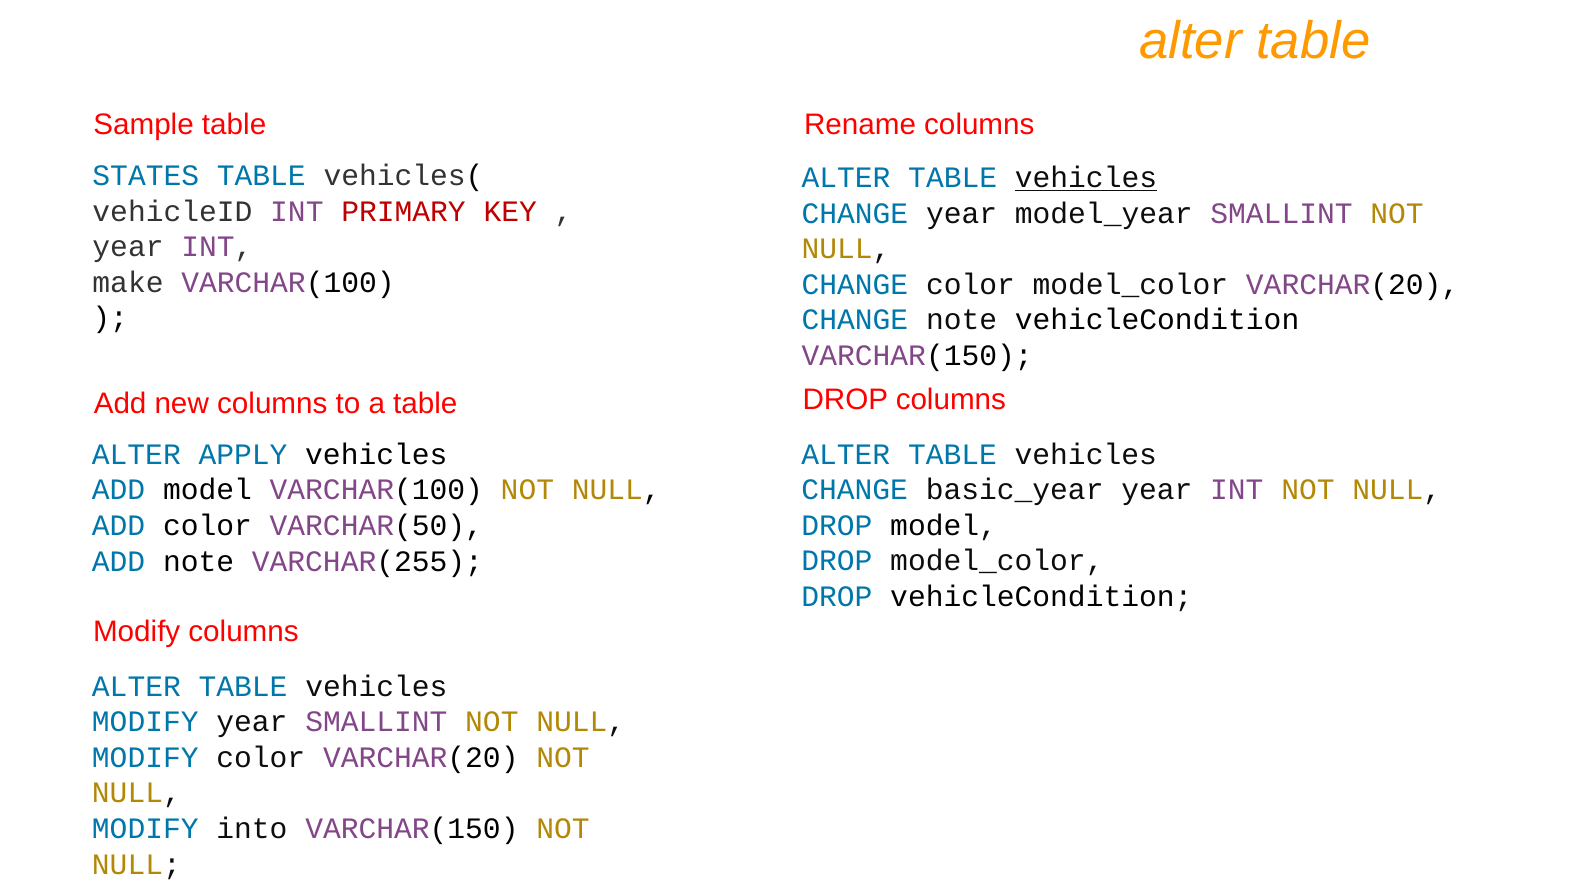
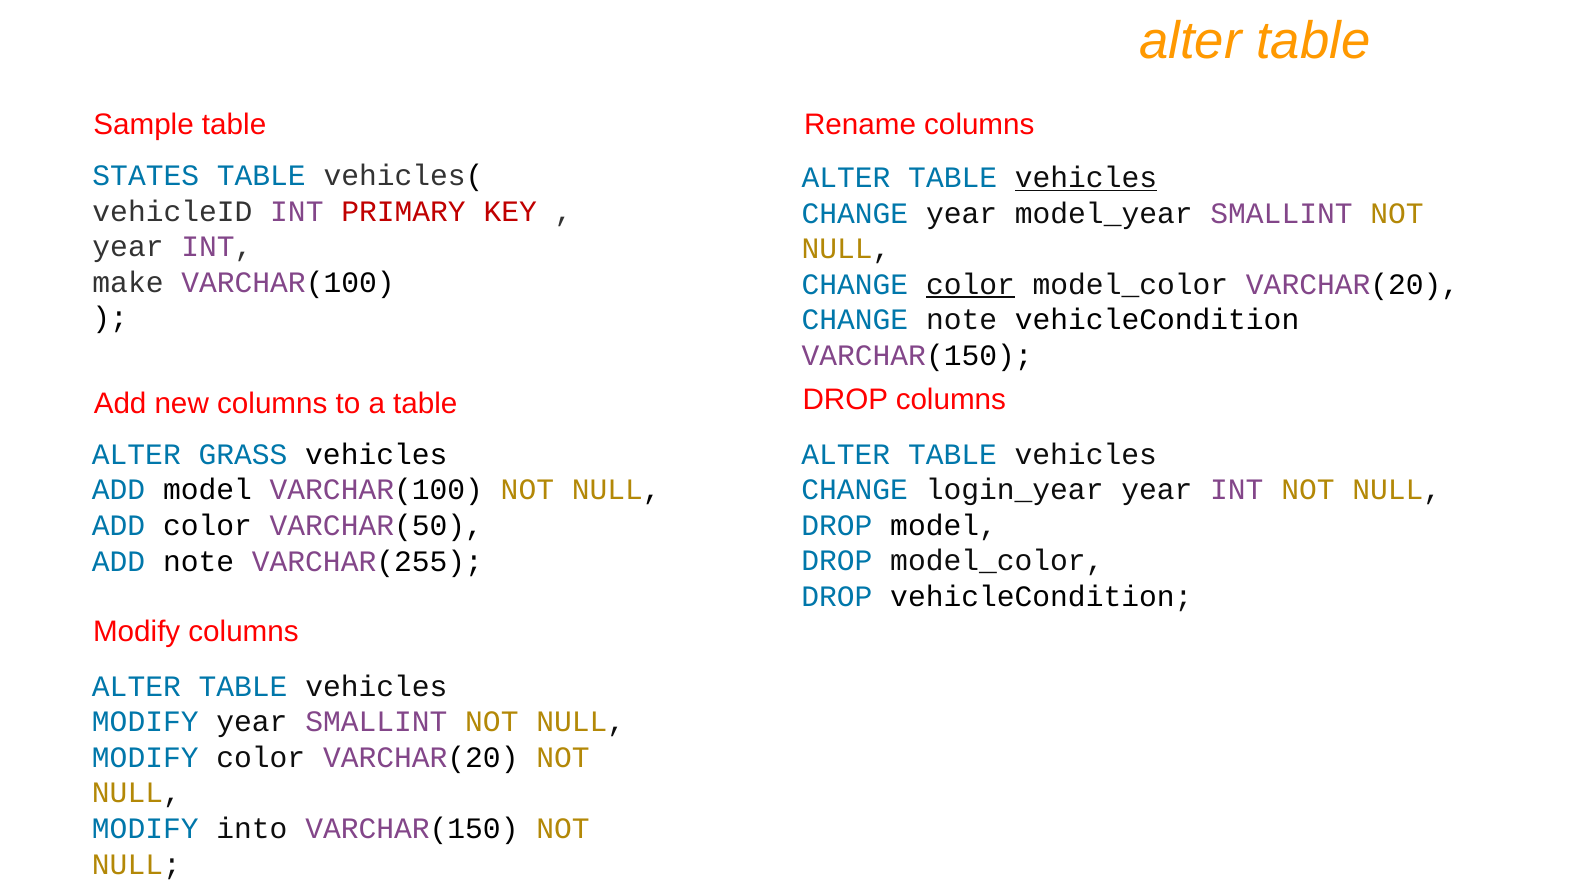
color at (970, 284) underline: none -> present
APPLY: APPLY -> GRASS
basic_year: basic_year -> login_year
